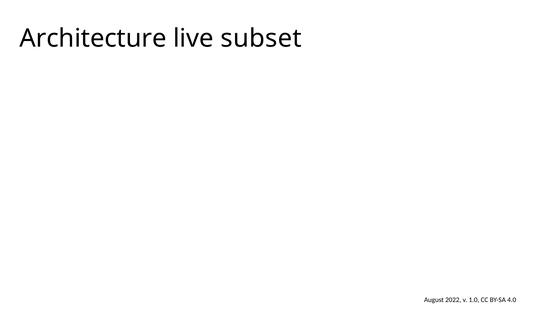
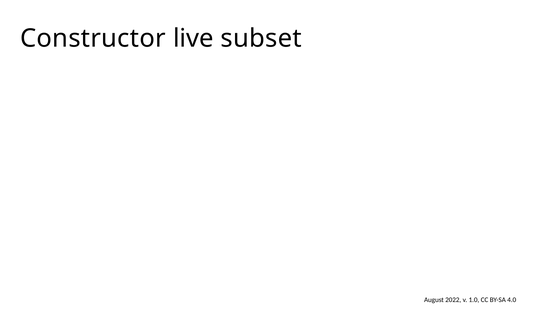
Architecture: Architecture -> Constructor
